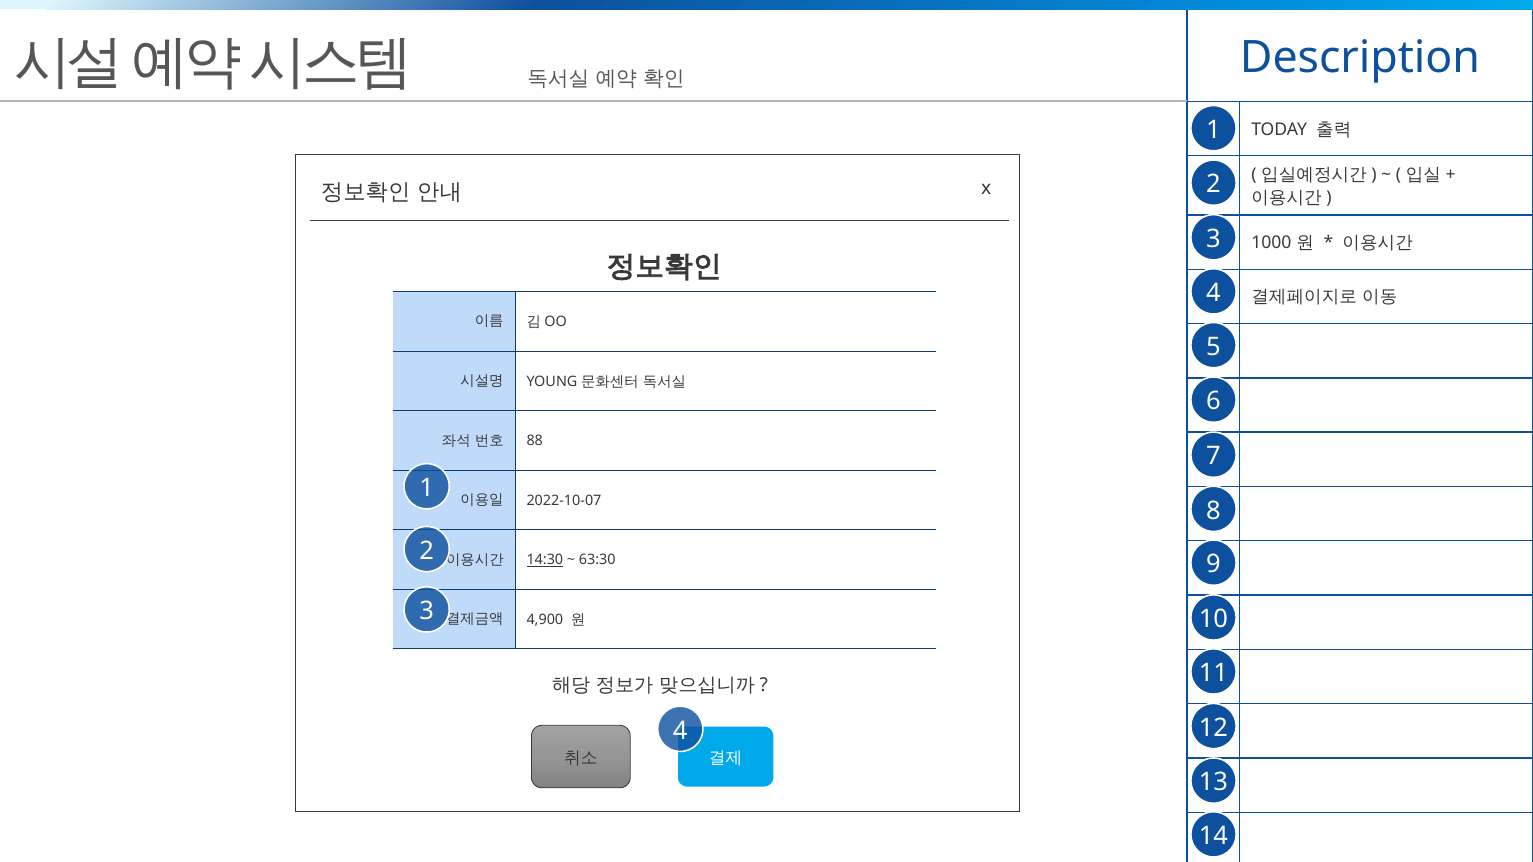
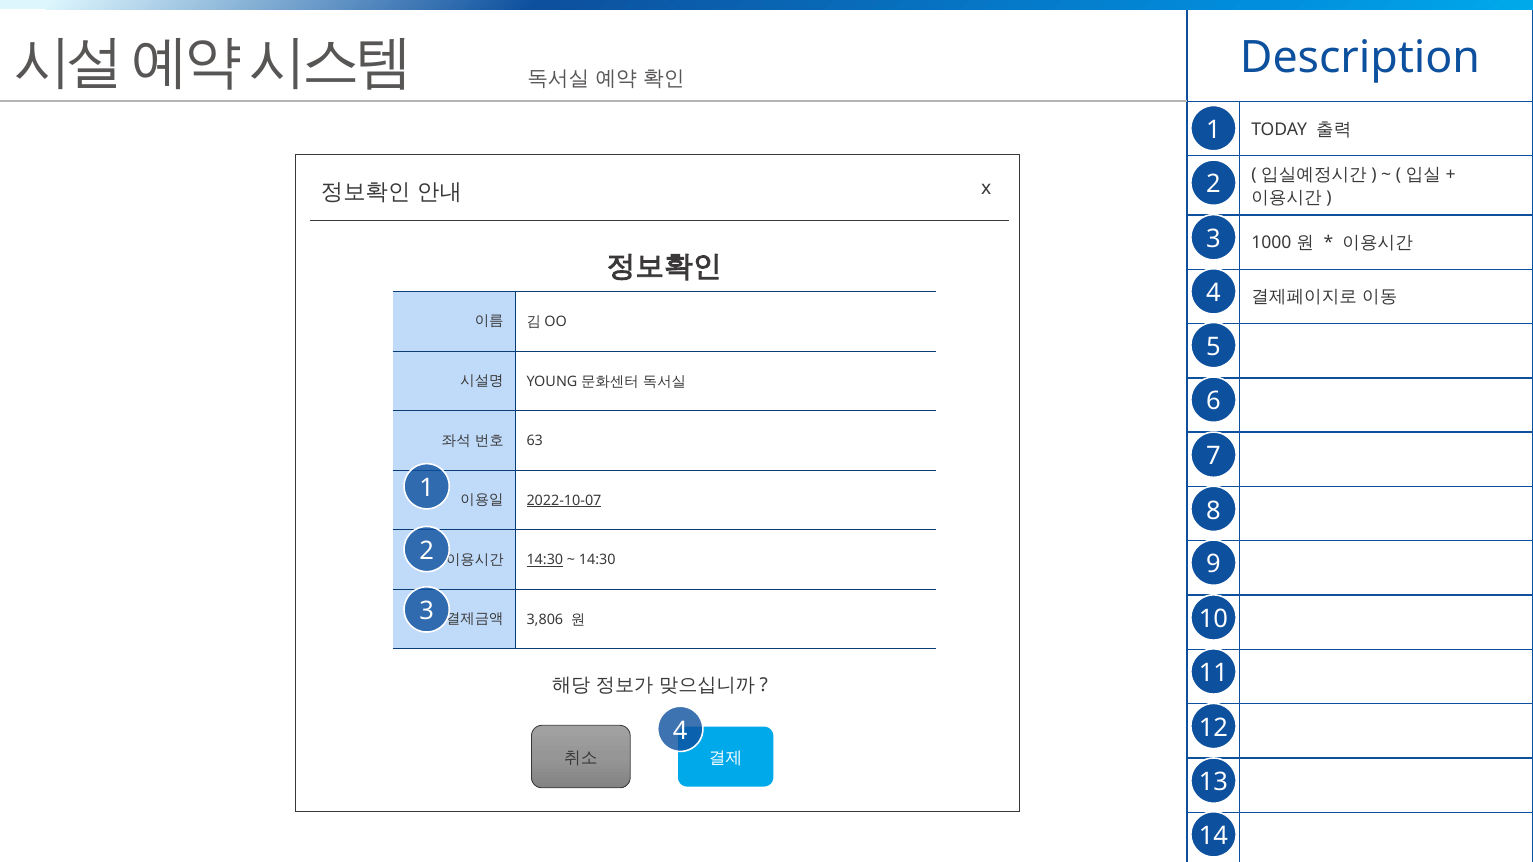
88: 88 -> 63
2022-10-07 underline: none -> present
63:30 at (597, 560): 63:30 -> 14:30
4,900: 4,900 -> 3,806
